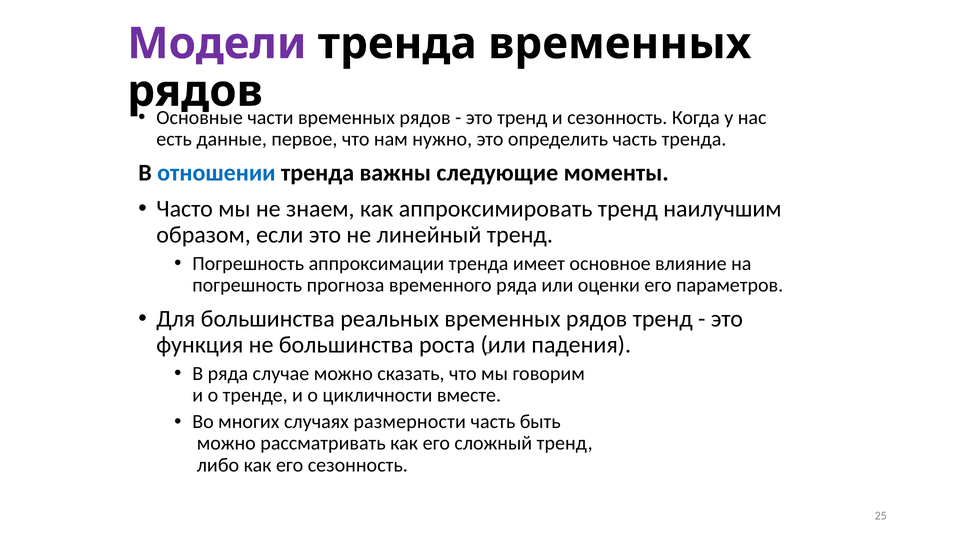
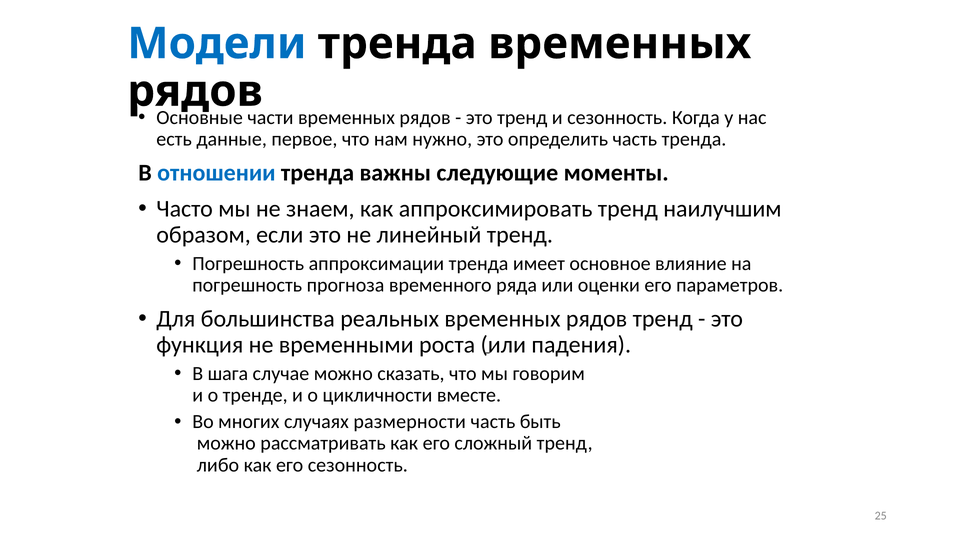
Модели colour: purple -> blue
не большинства: большинства -> временными
В ряда: ряда -> шага
